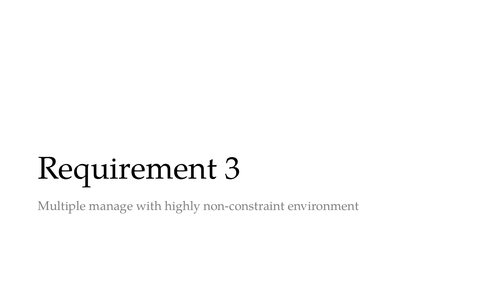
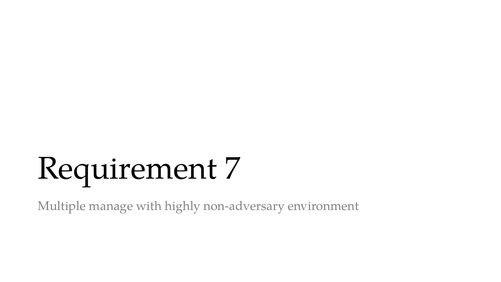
3: 3 -> 7
non-constraint: non-constraint -> non-adversary
